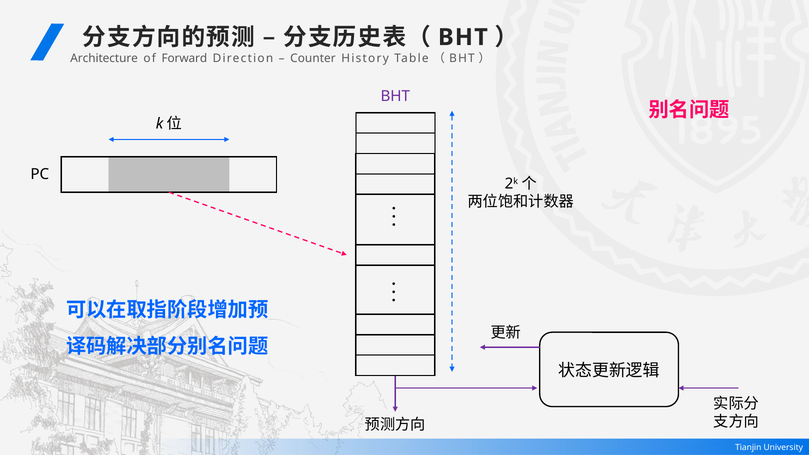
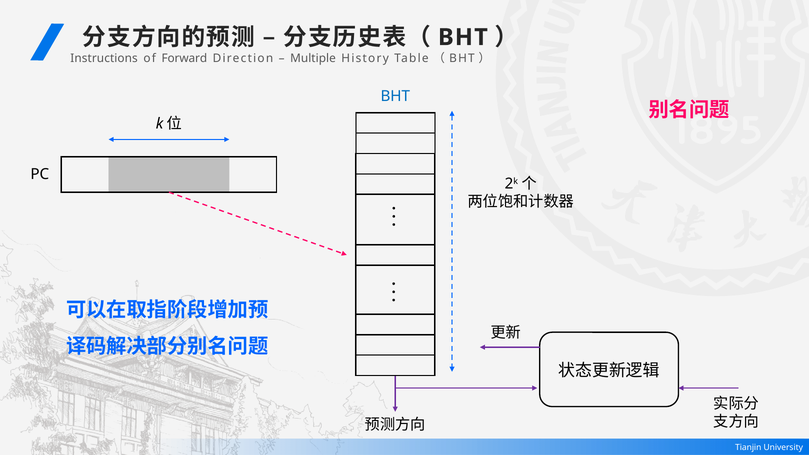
Architecture: Architecture -> Instructions
Counter: Counter -> Multiple
BHT at (395, 96) colour: purple -> blue
